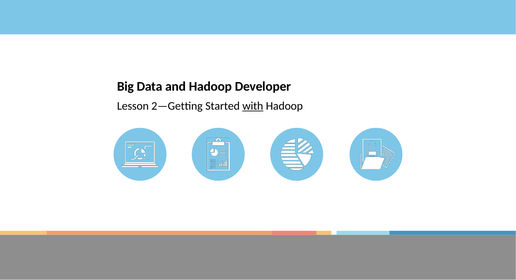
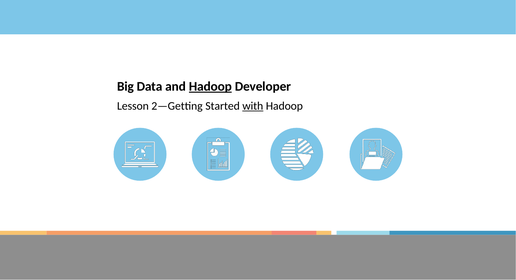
Hadoop at (210, 86) underline: none -> present
